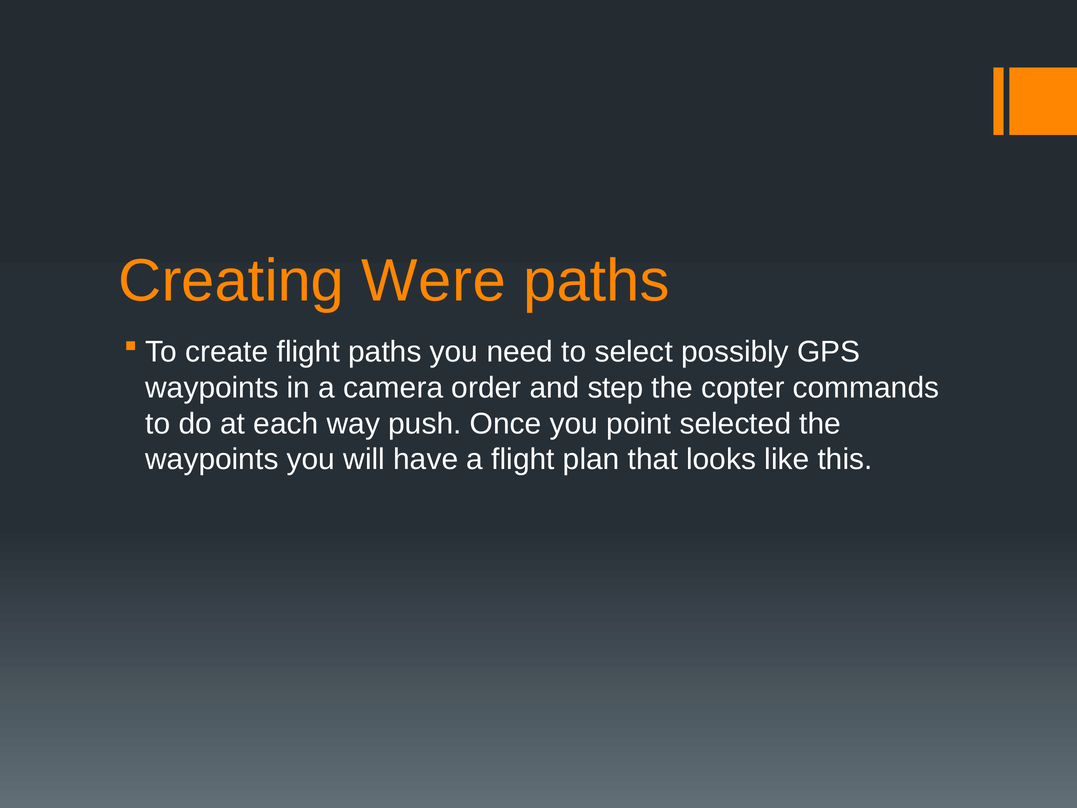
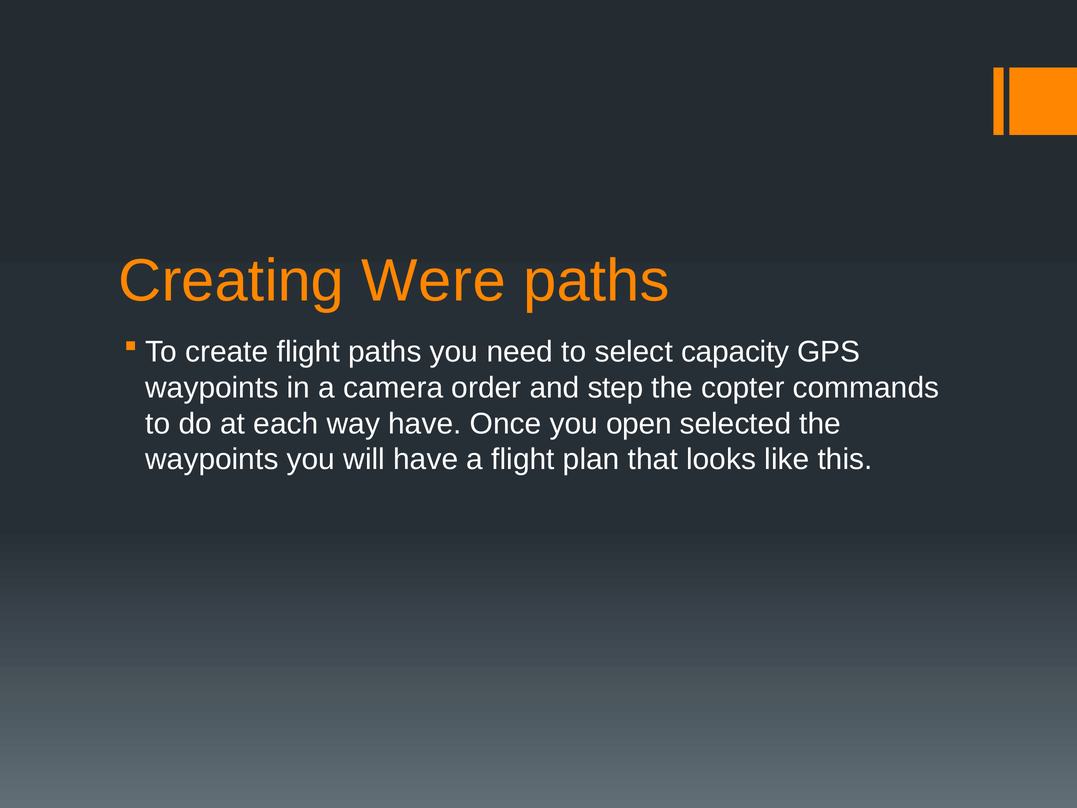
possibly: possibly -> capacity
way push: push -> have
point: point -> open
